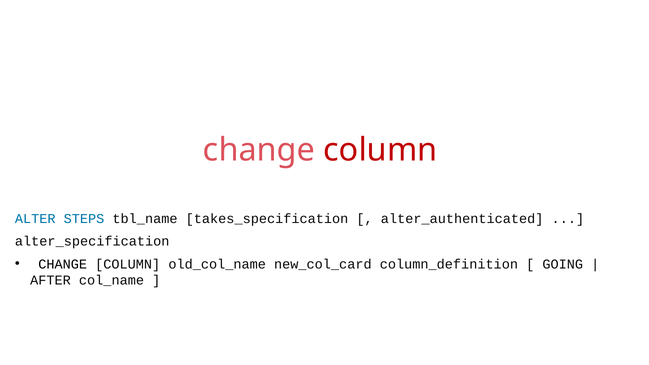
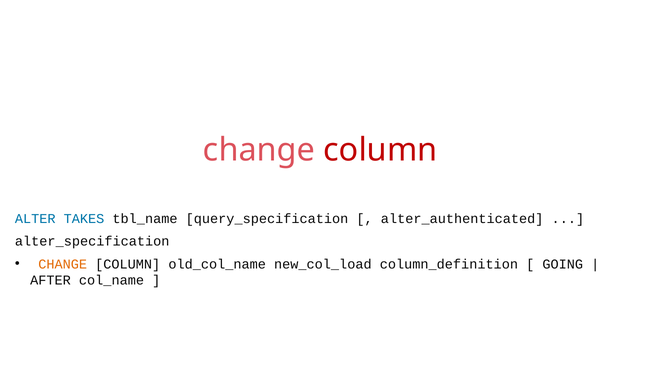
STEPS: STEPS -> TAKES
takes_specification: takes_specification -> query_specification
CHANGE at (63, 264) colour: black -> orange
new_col_card: new_col_card -> new_col_load
